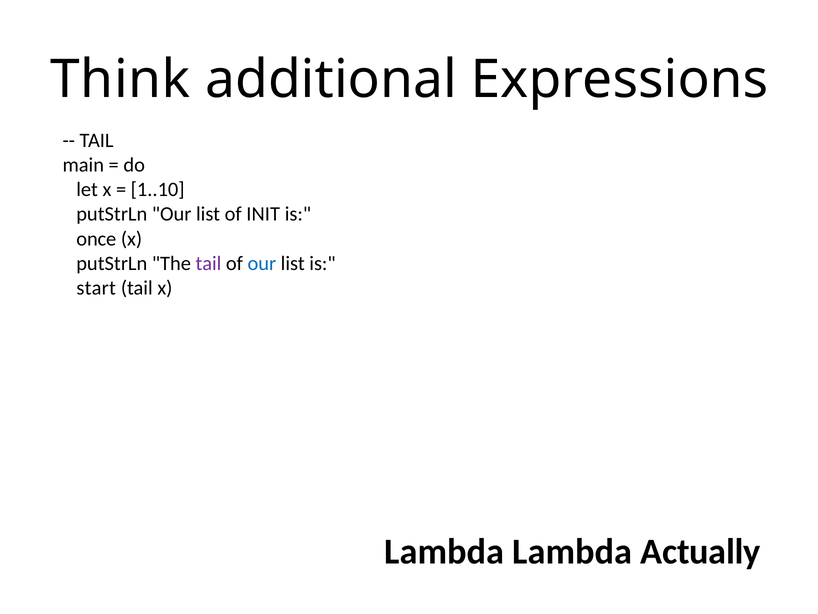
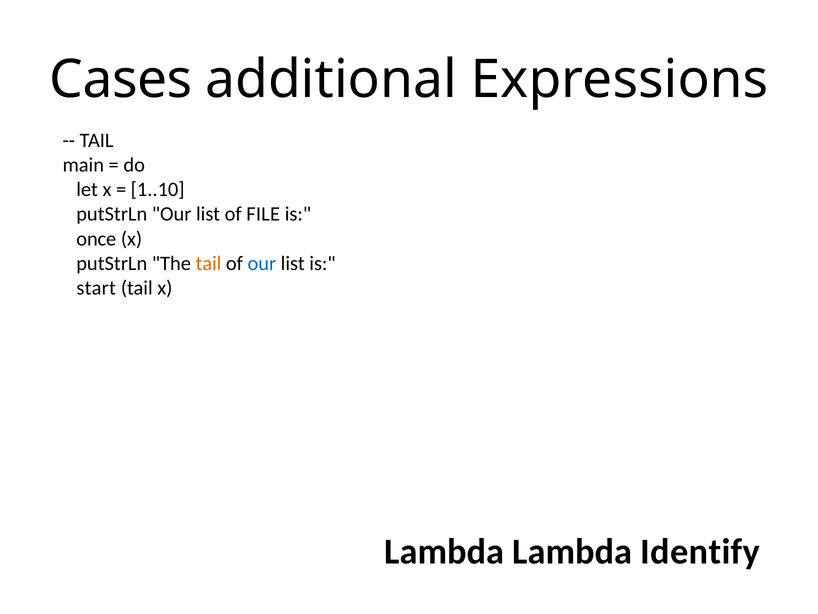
Think: Think -> Cases
INIT: INIT -> FILE
tail at (208, 263) colour: purple -> orange
Actually: Actually -> Identify
